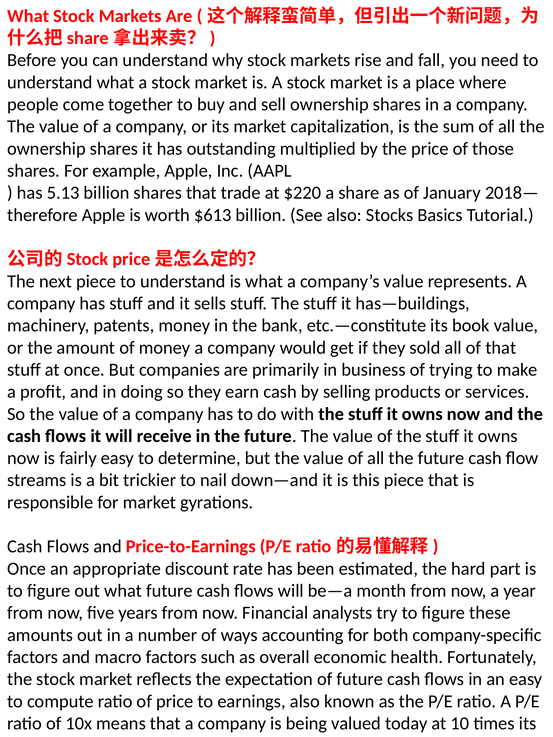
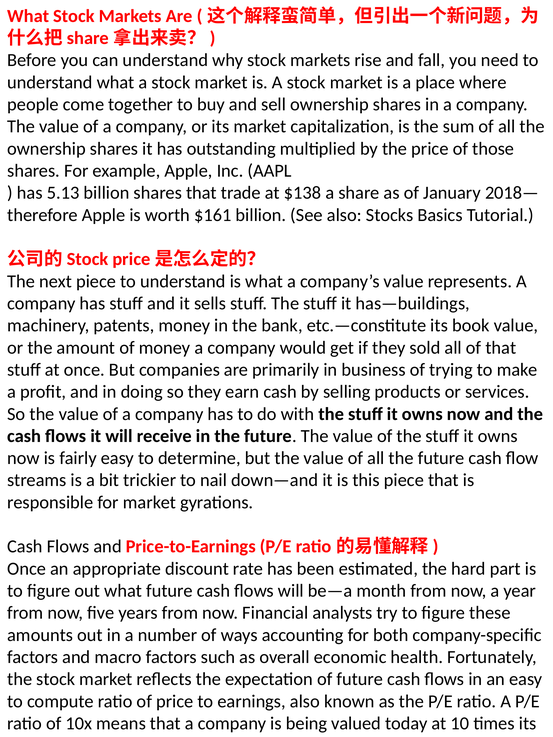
$220: $220 -> $138
$613: $613 -> $161
